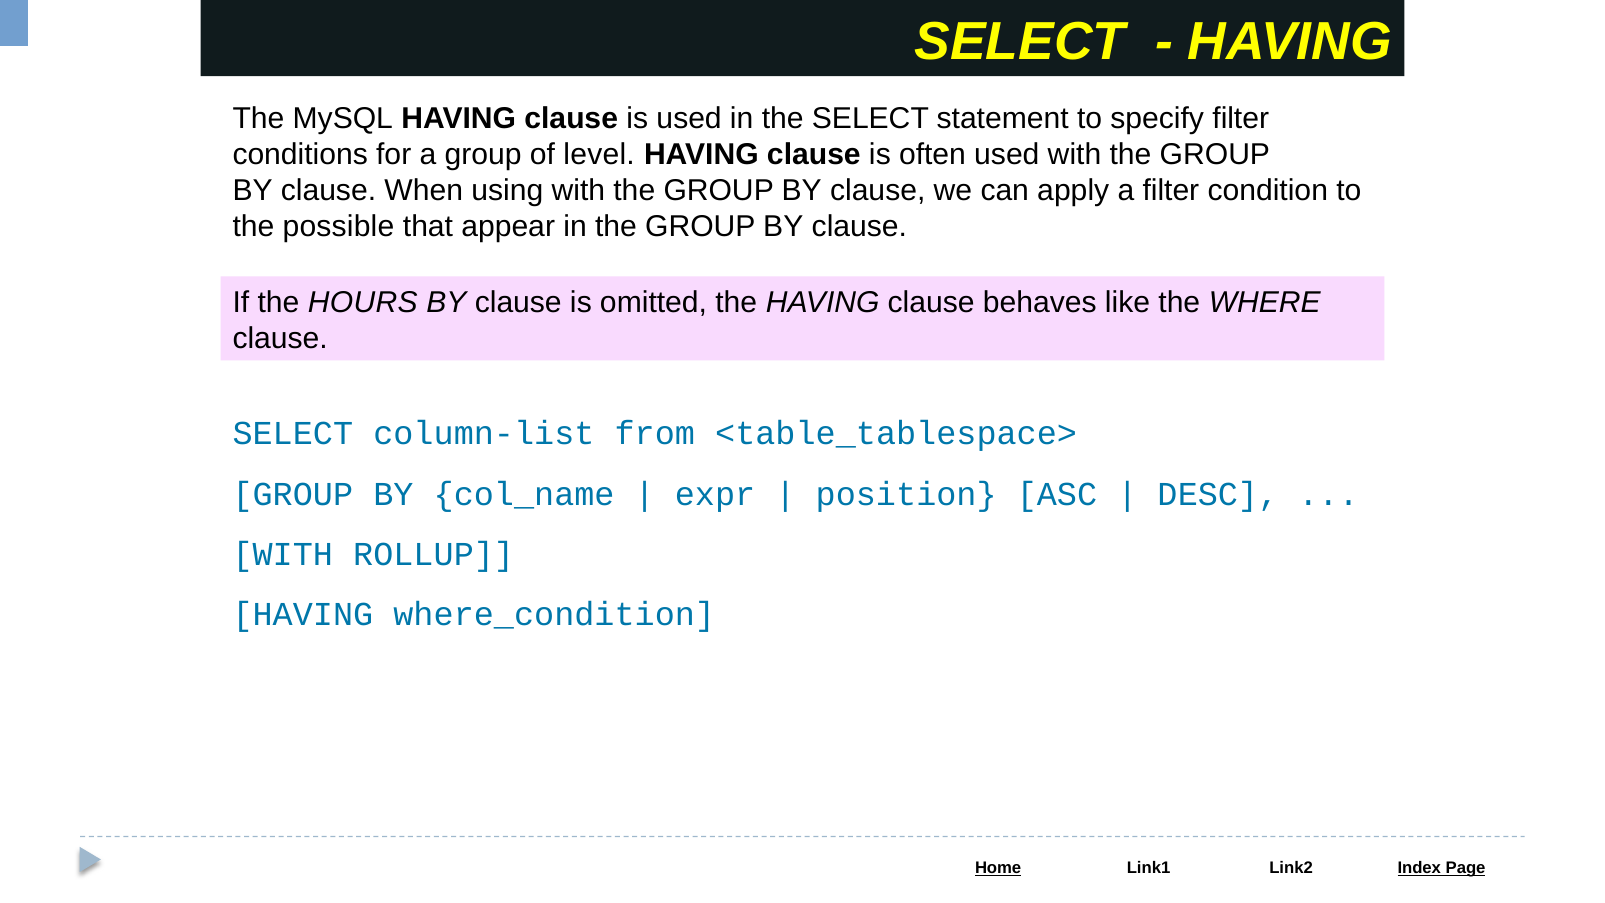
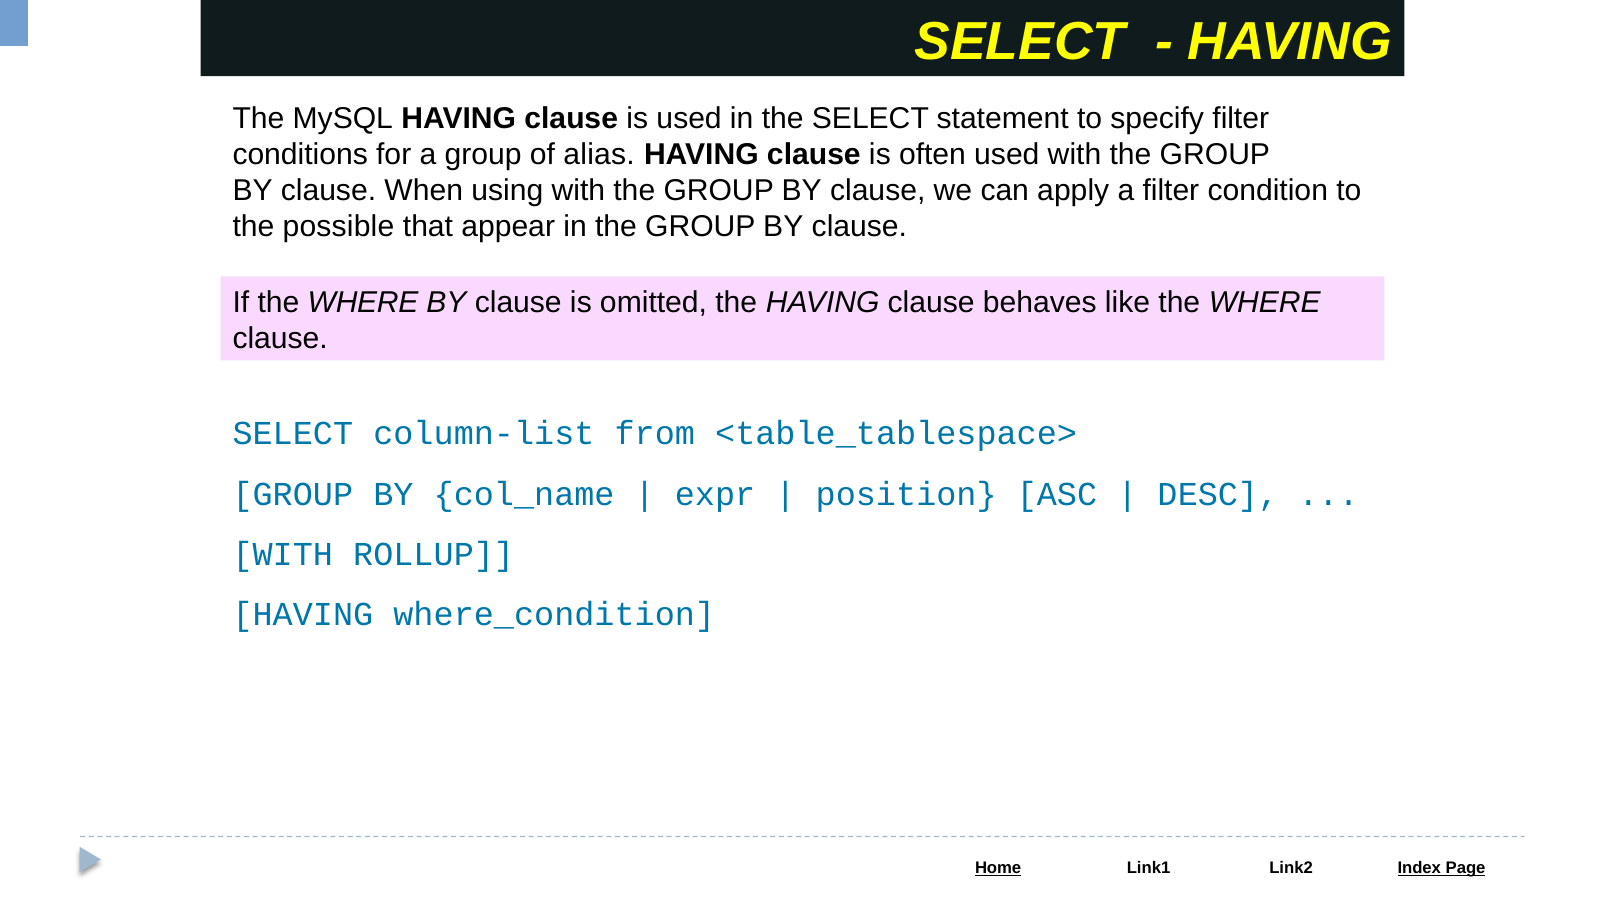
level: level -> alias
If the HOURS: HOURS -> WHERE
